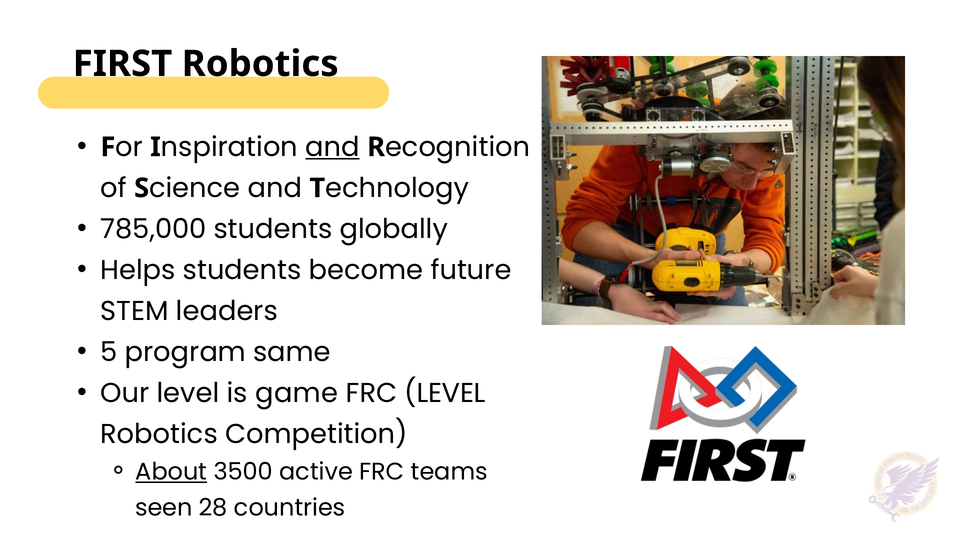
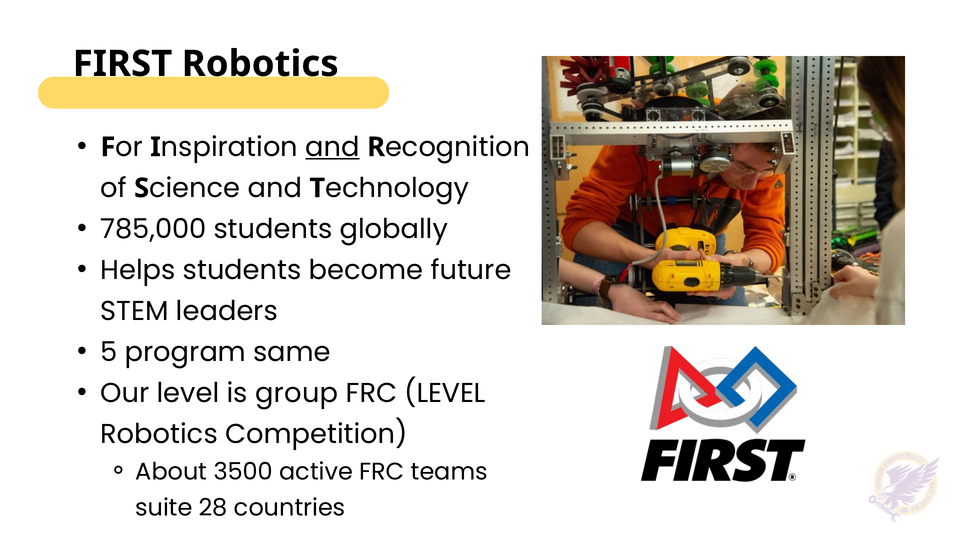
game: game -> group
About underline: present -> none
seen: seen -> suite
